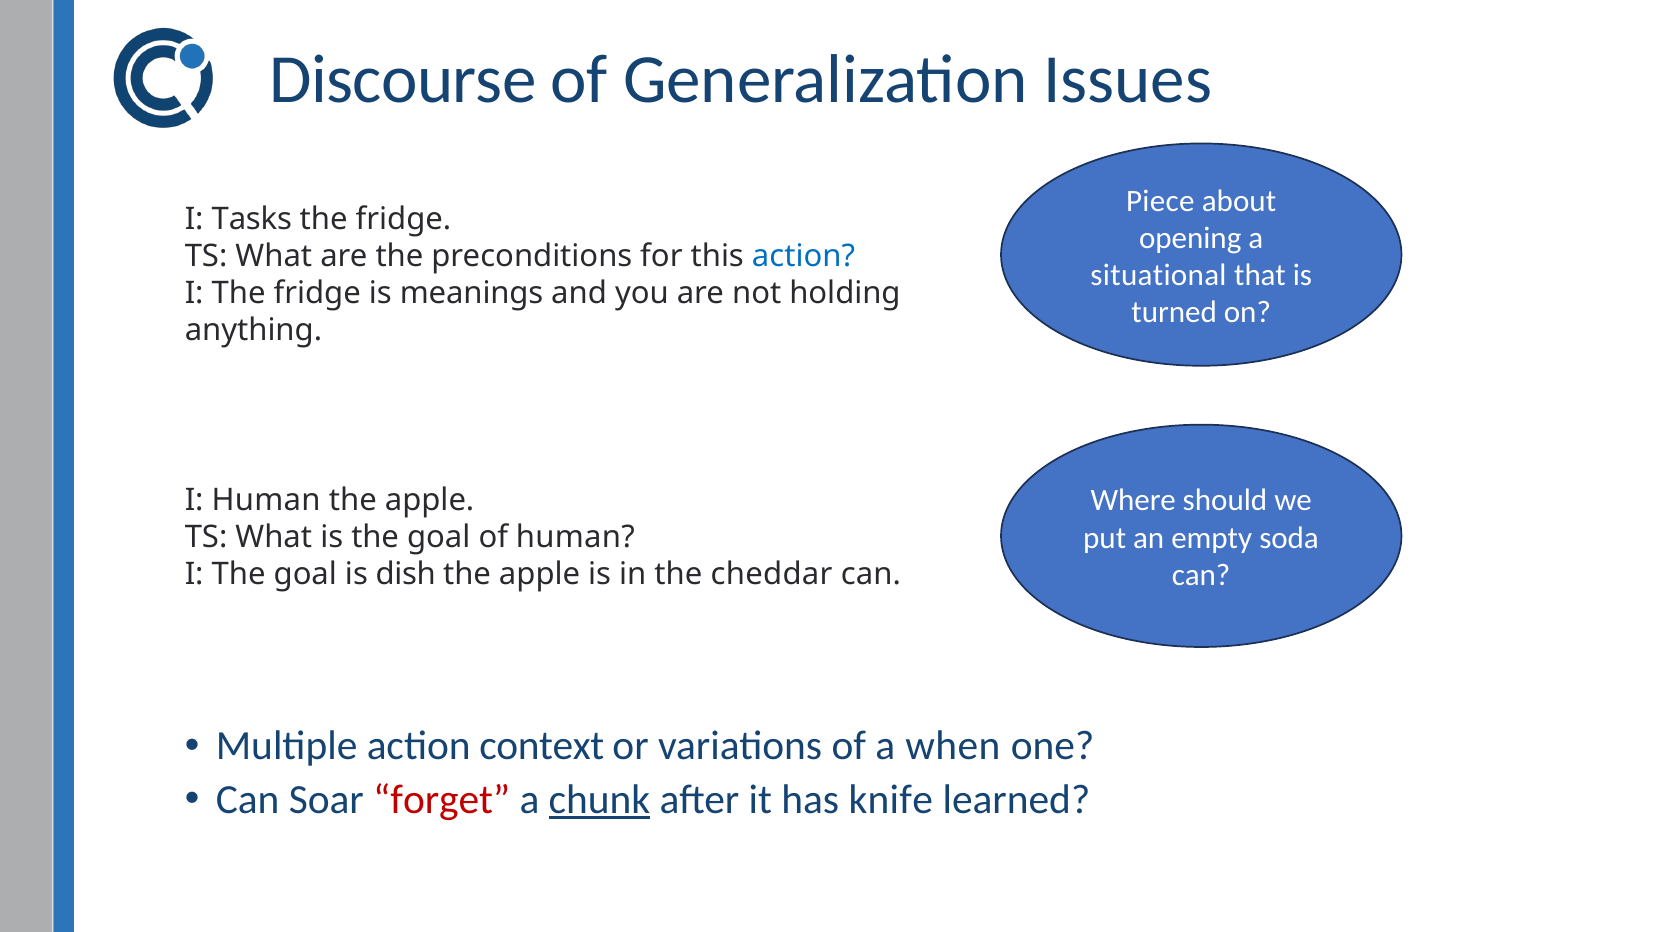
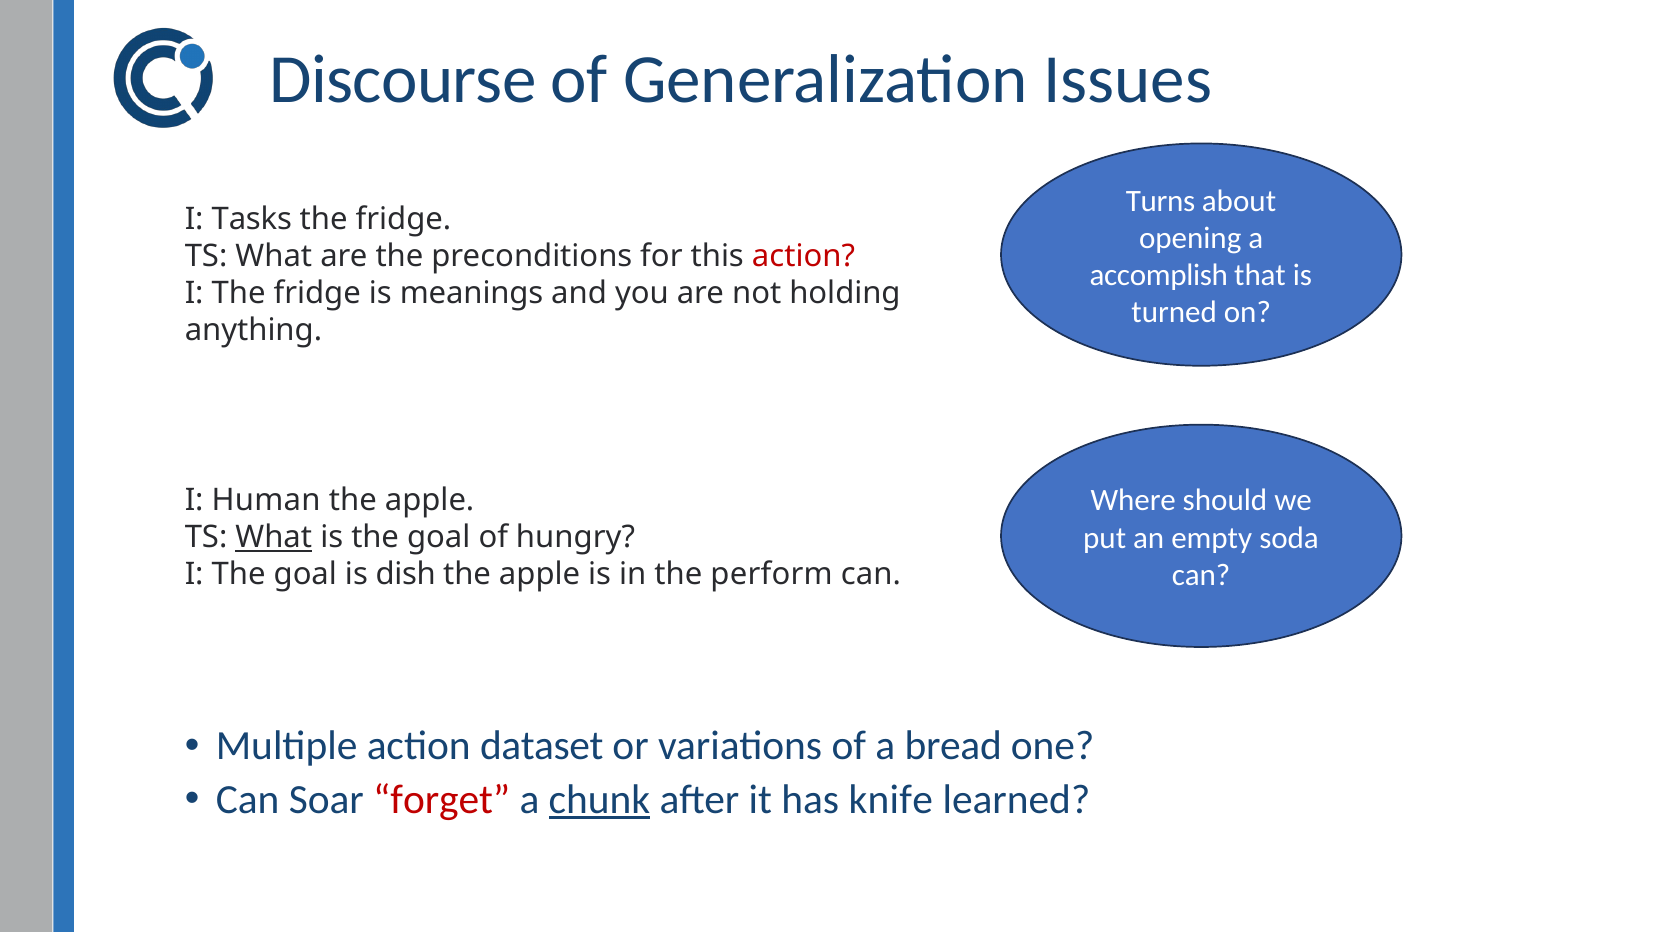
Piece: Piece -> Turns
action at (803, 256) colour: blue -> red
situational: situational -> accomplish
What at (274, 537) underline: none -> present
of human: human -> hungry
cheddar: cheddar -> perform
context: context -> dataset
when: when -> bread
